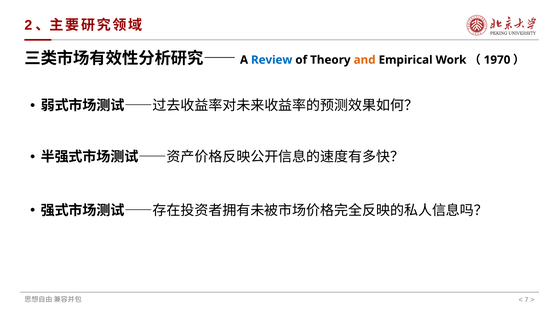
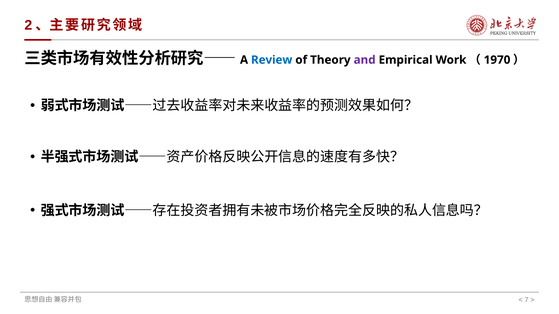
and colour: orange -> purple
